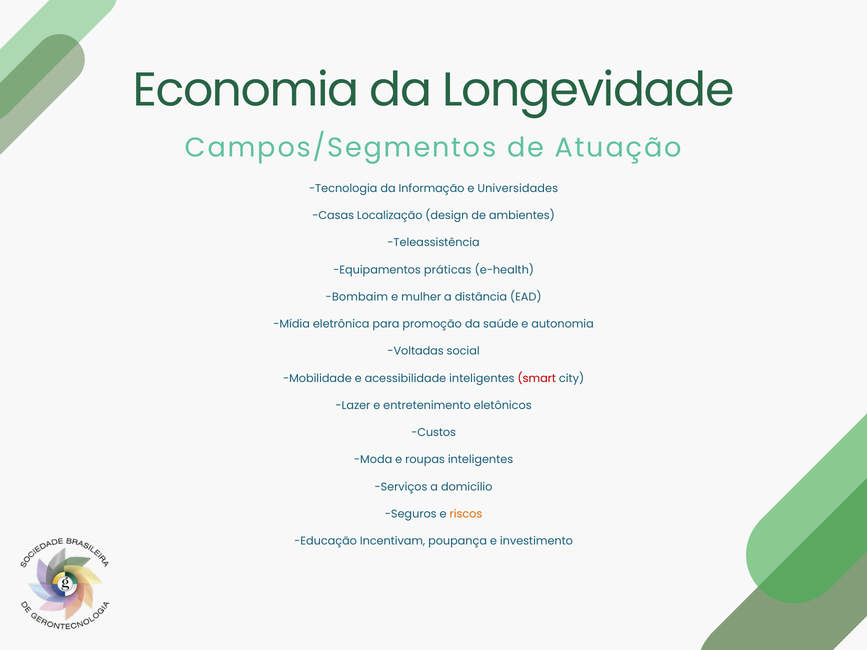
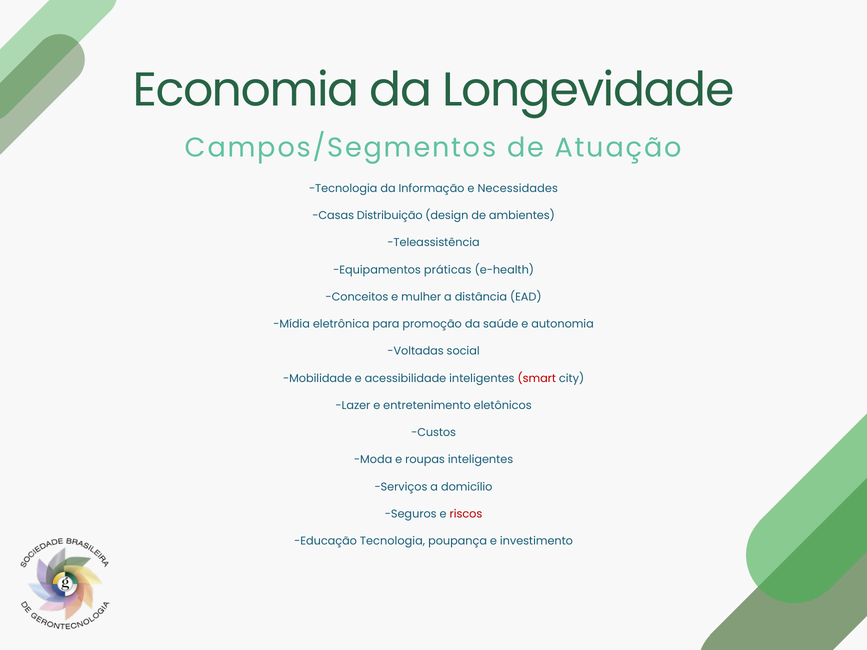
Universidades: Universidades -> Necessidades
Localização: Localização -> Distribuição
Bombaim: Bombaim -> Conceitos
riscos colour: orange -> red
Educação Incentivam: Incentivam -> Tecnologia
